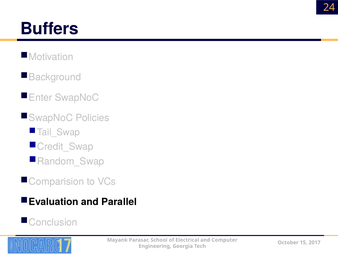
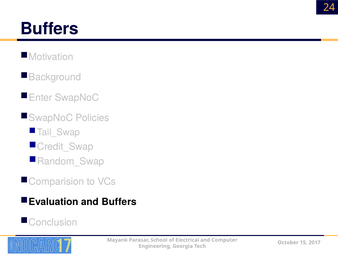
and Parallel: Parallel -> Buffers
